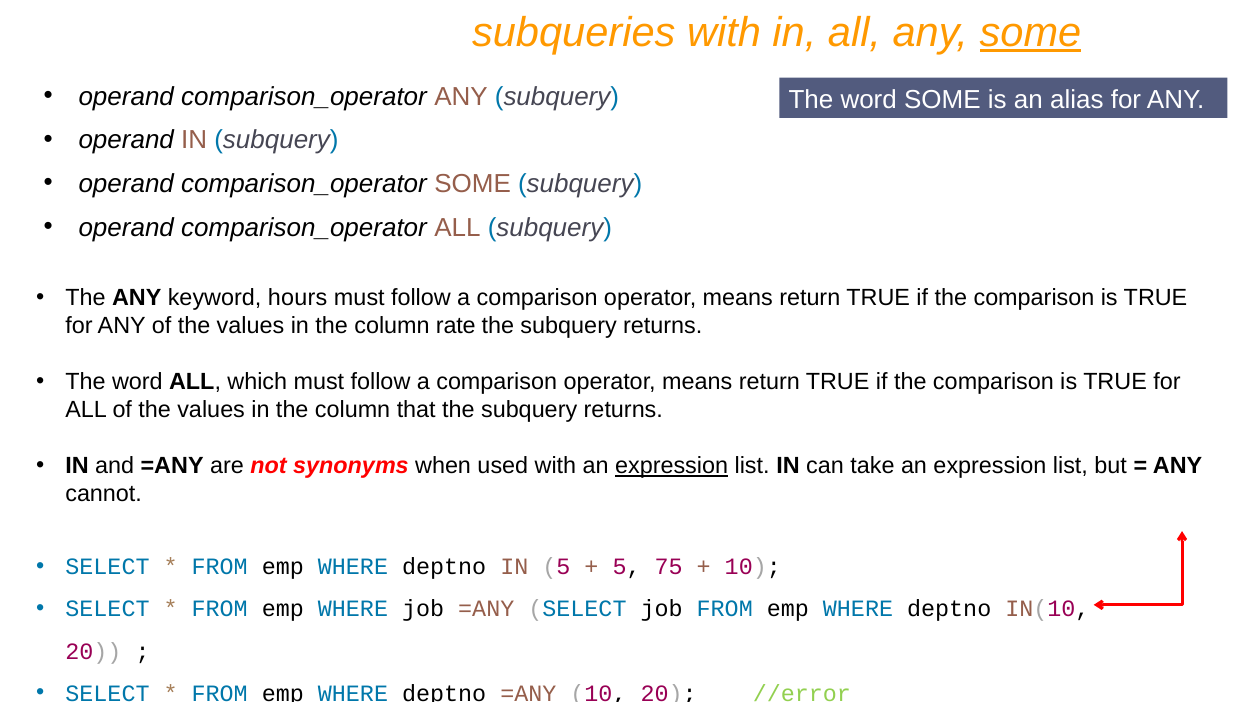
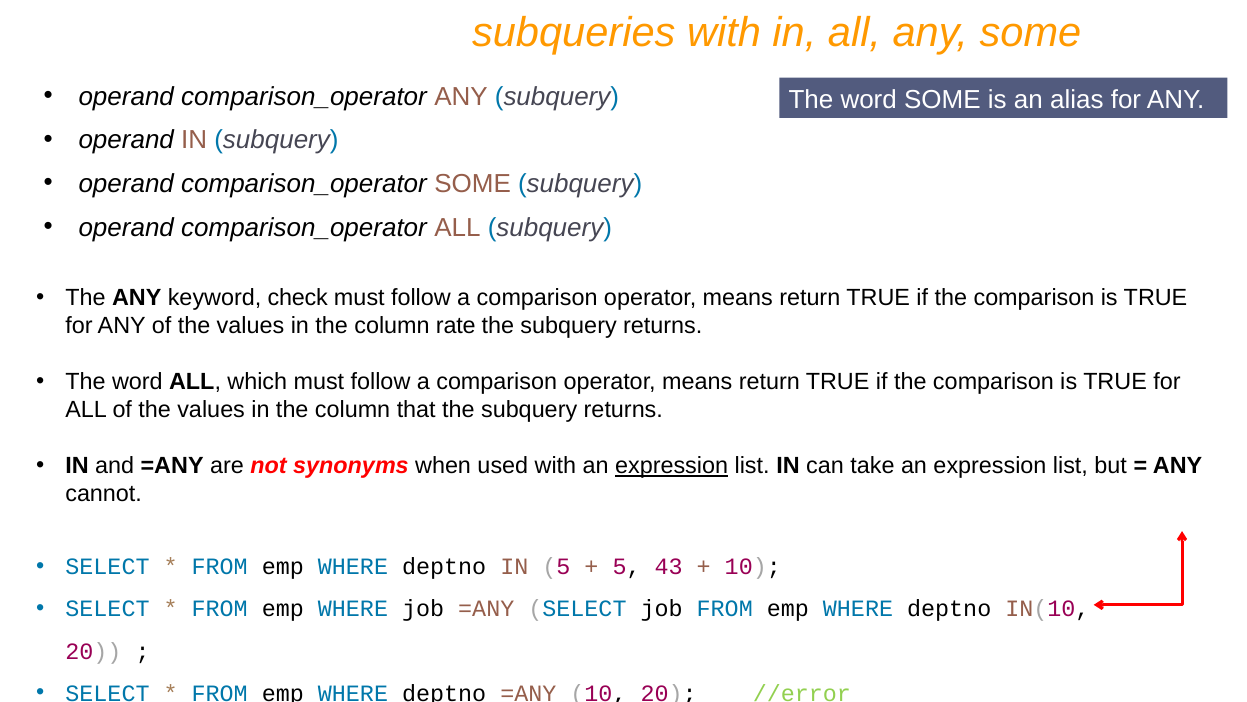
some at (1031, 32) underline: present -> none
hours: hours -> check
75: 75 -> 43
